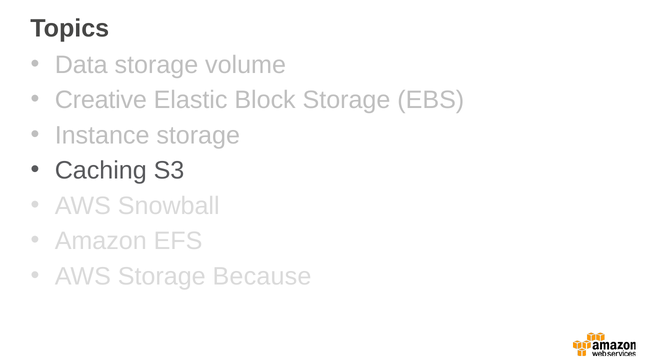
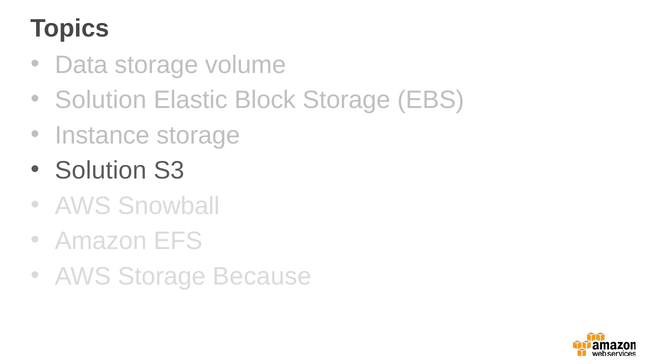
Creative at (101, 100): Creative -> Solution
Caching at (101, 170): Caching -> Solution
